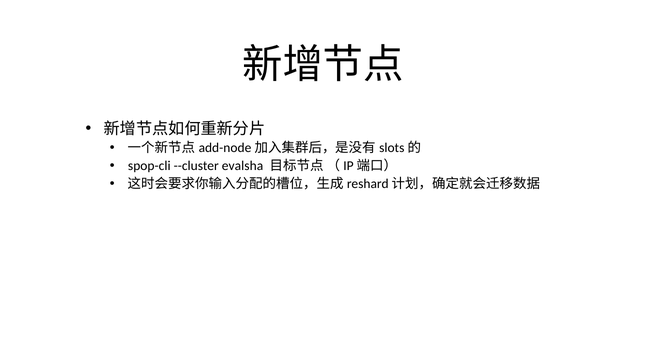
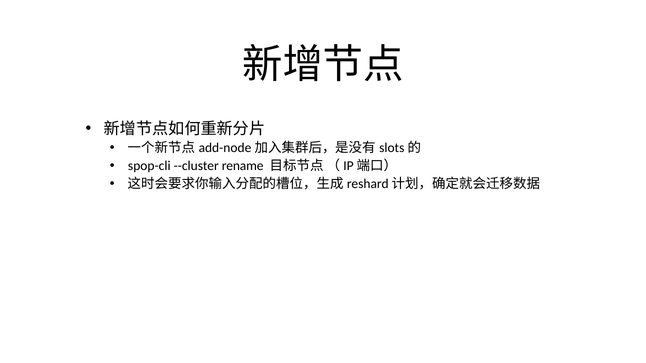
evalsha: evalsha -> rename
